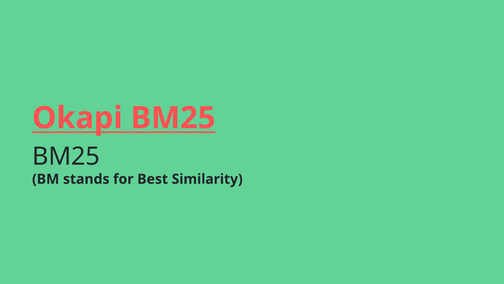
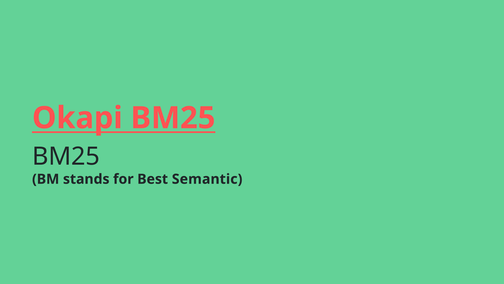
Similarity: Similarity -> Semantic
